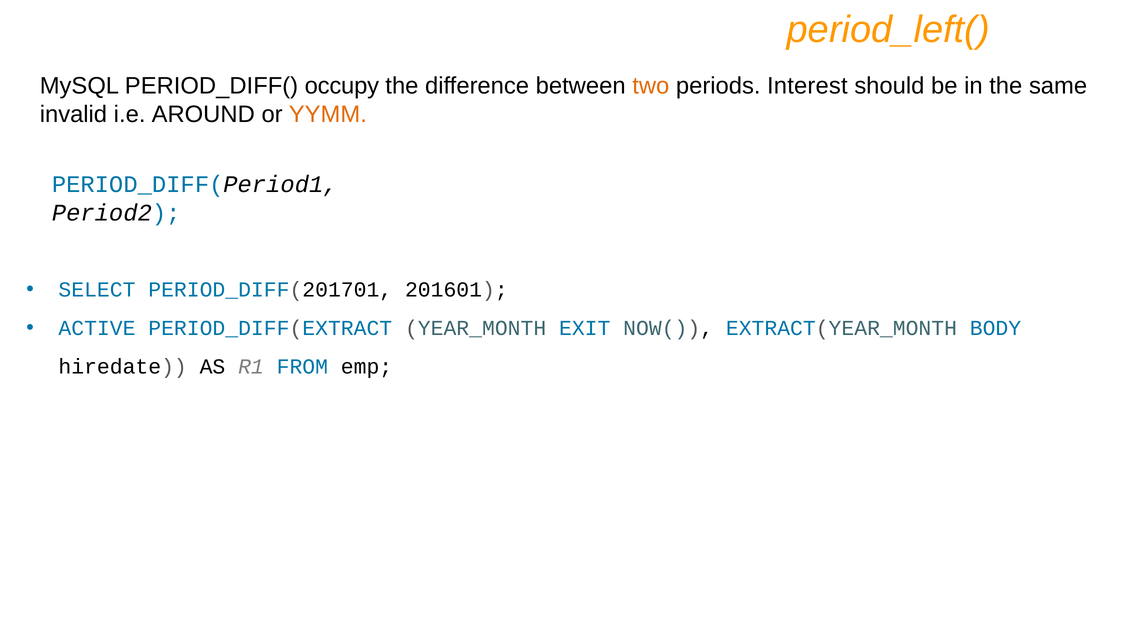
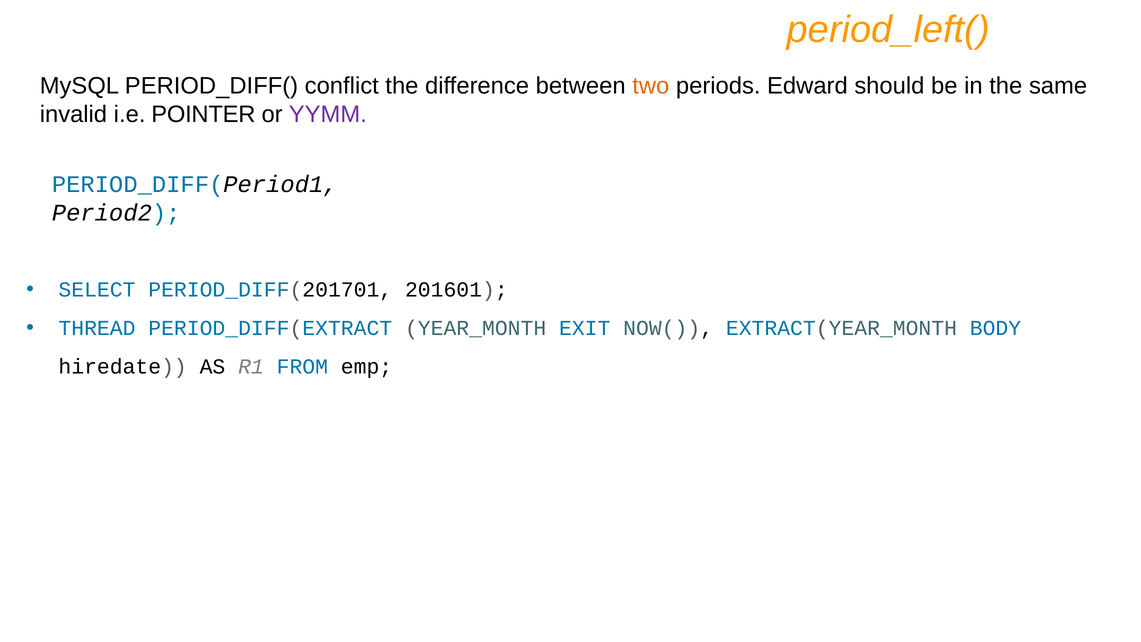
occupy: occupy -> conflict
Interest: Interest -> Edward
AROUND: AROUND -> POINTER
YYMM colour: orange -> purple
ACTIVE: ACTIVE -> THREAD
